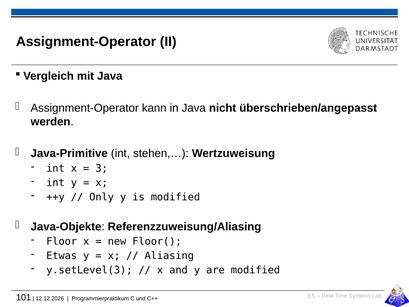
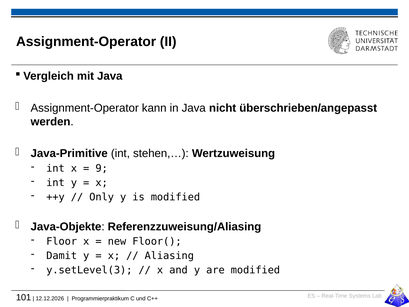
3: 3 -> 9
Etwas: Etwas -> Damit
